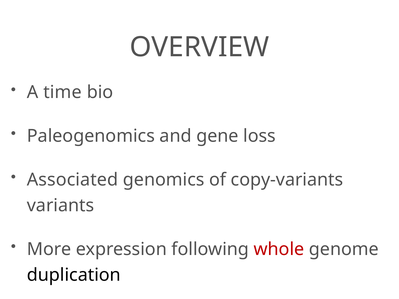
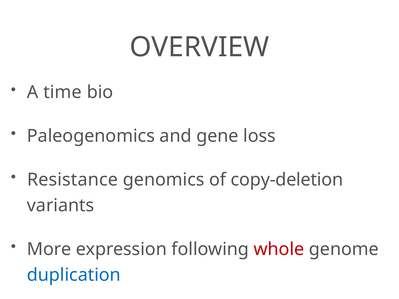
Associated: Associated -> Resistance
copy-variants: copy-variants -> copy-deletion
duplication colour: black -> blue
